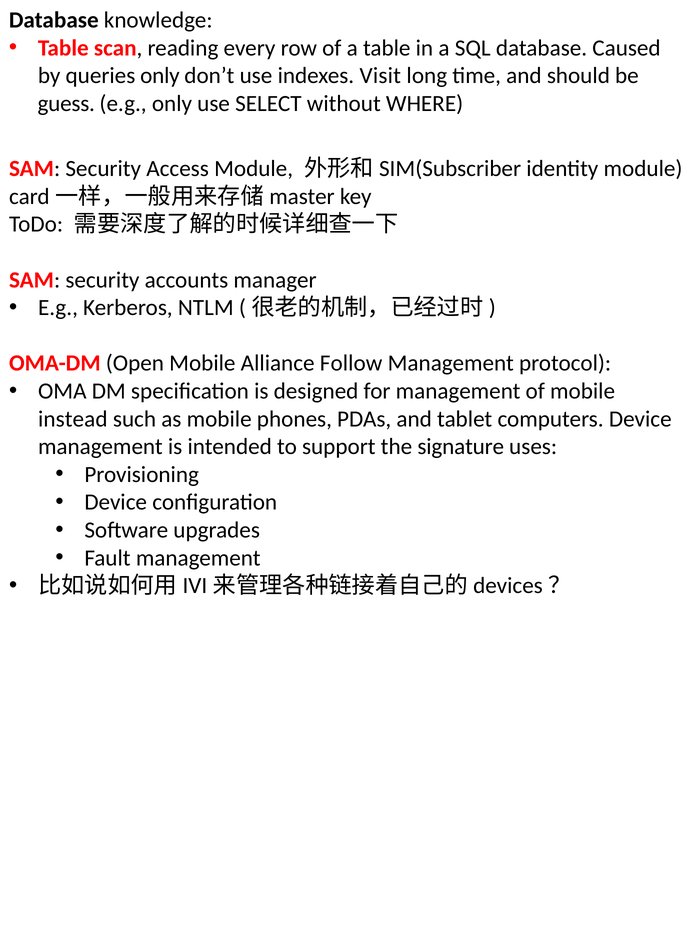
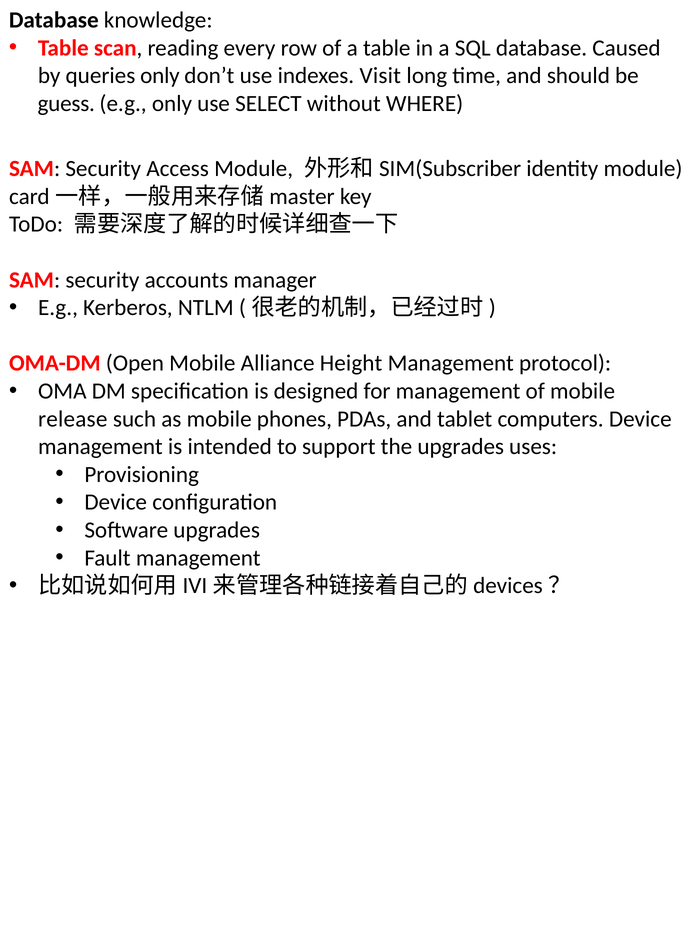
Follow: Follow -> Height
instead: instead -> release
the signature: signature -> upgrades
